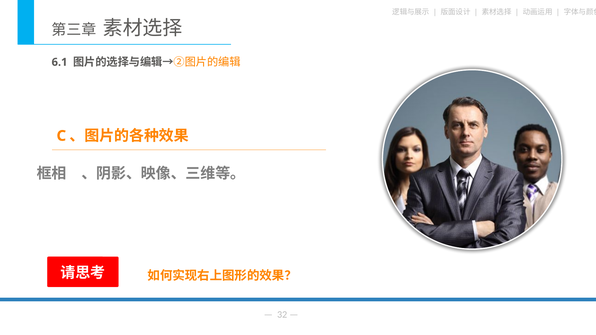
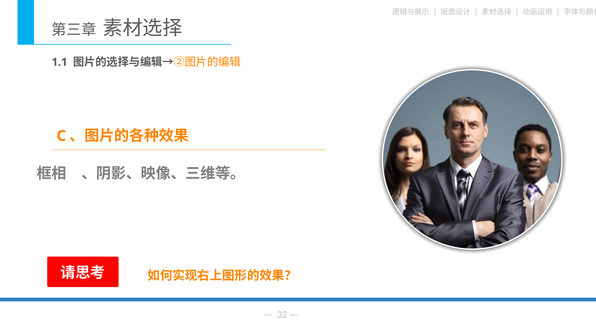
6.1: 6.1 -> 1.1
